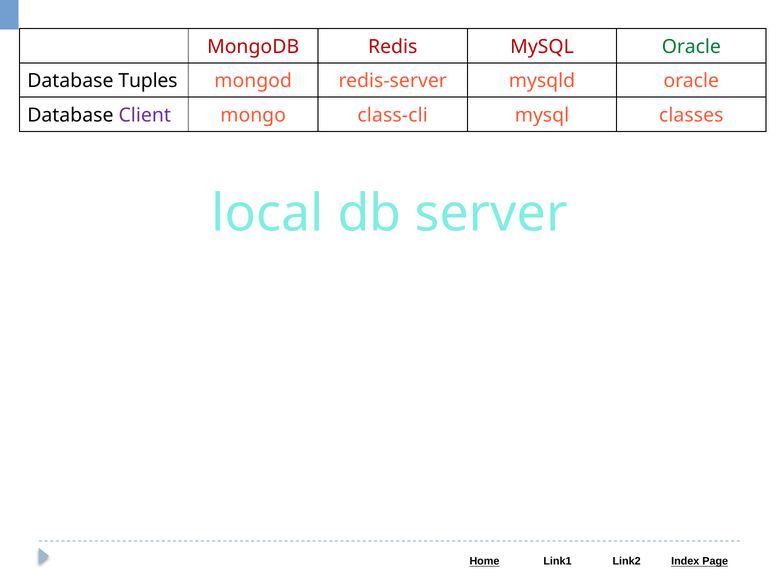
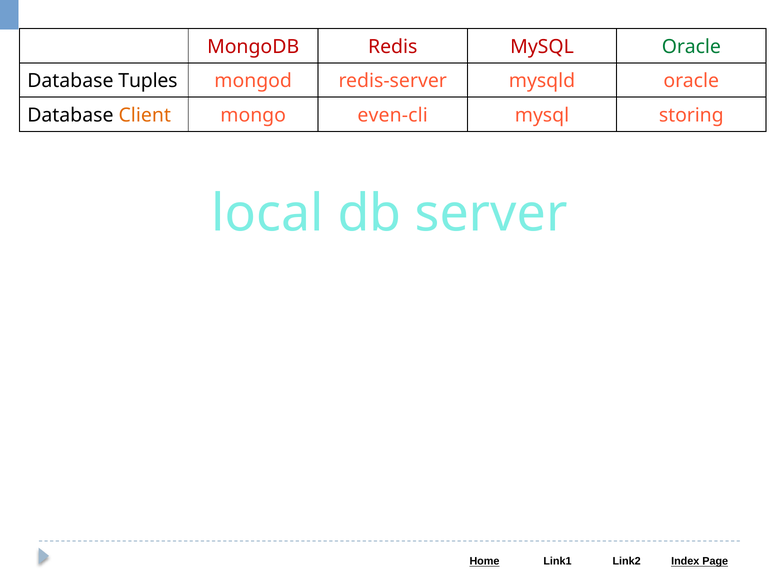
Client colour: purple -> orange
class-cli: class-cli -> even-cli
classes: classes -> storing
